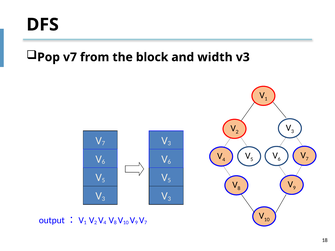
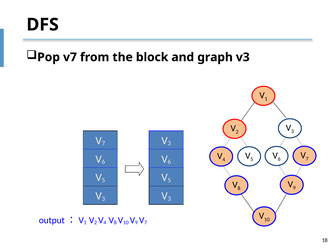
width: width -> graph
